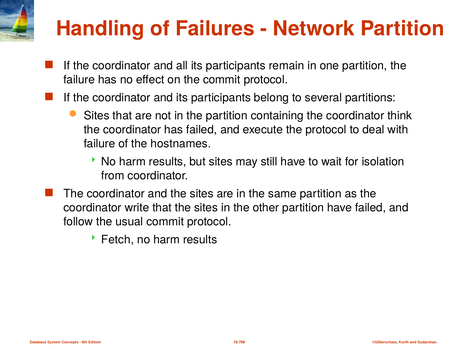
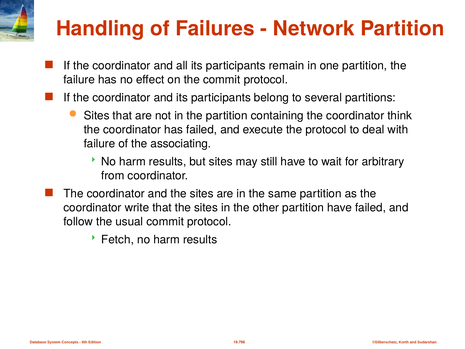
hostnames: hostnames -> associating
isolation: isolation -> arbitrary
